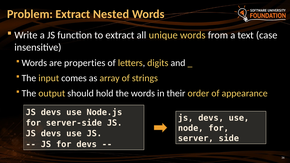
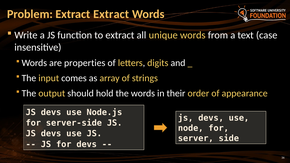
Extract Nested: Nested -> Extract
